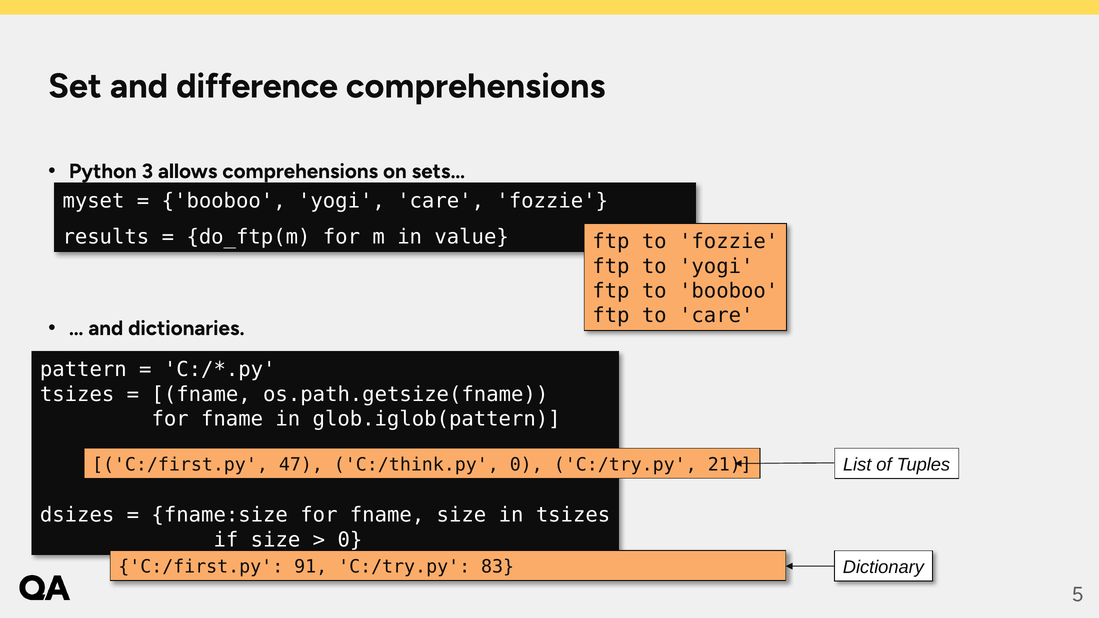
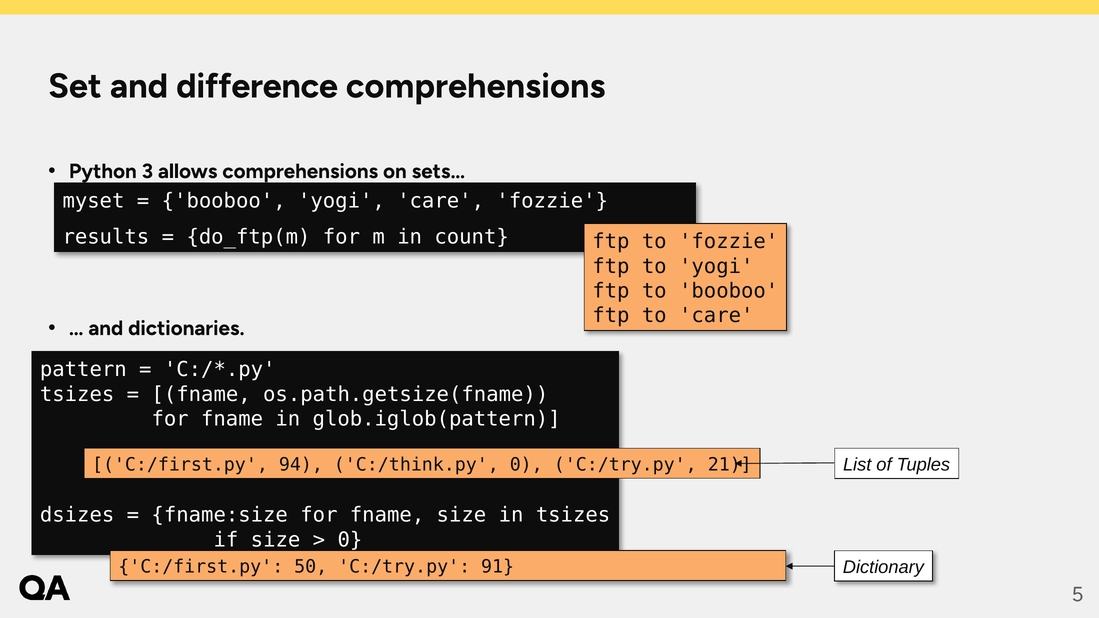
value: value -> count
47: 47 -> 94
91: 91 -> 50
83: 83 -> 91
